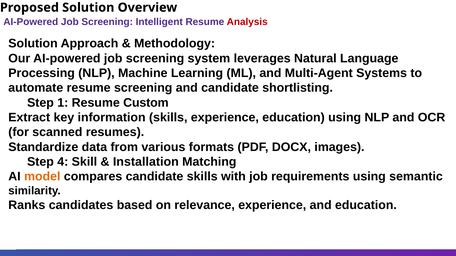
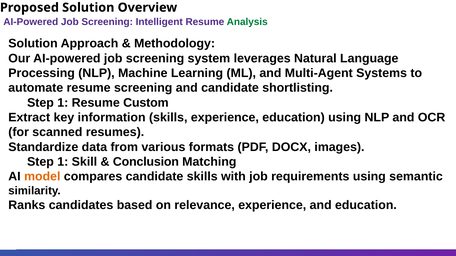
Analysis colour: red -> green
4 at (63, 162): 4 -> 1
Installation: Installation -> Conclusion
